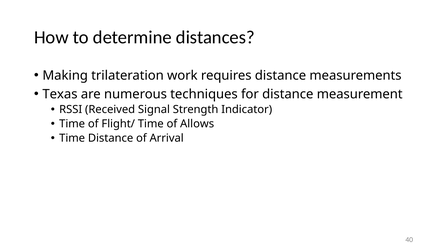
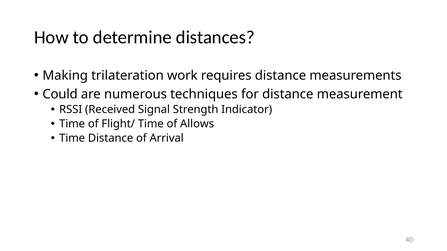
Texas: Texas -> Could
